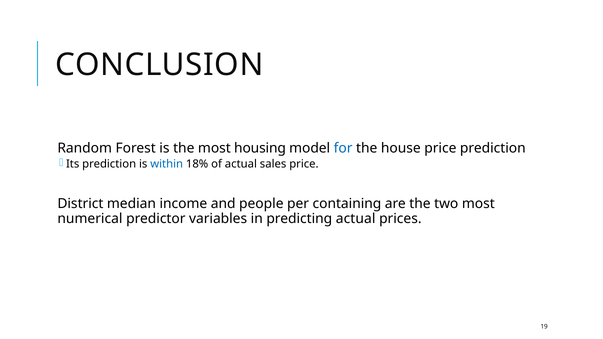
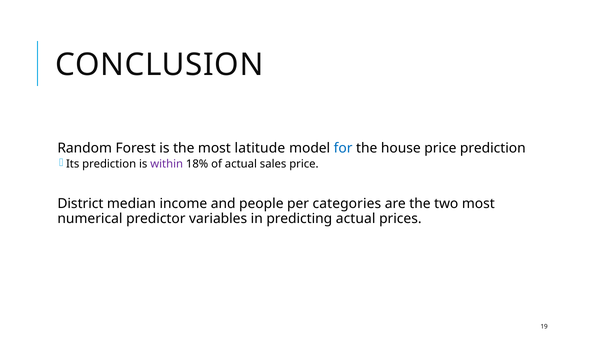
housing: housing -> latitude
within colour: blue -> purple
containing: containing -> categories
